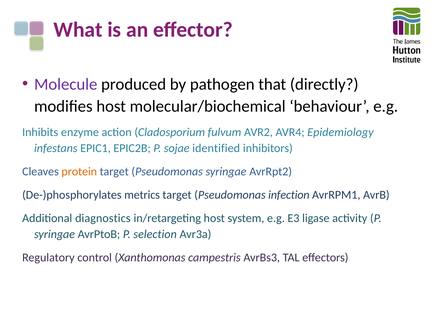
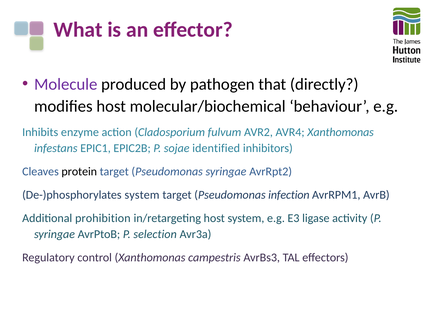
AVR4 Epidemiology: Epidemiology -> Xanthomonas
protein colour: orange -> black
De-)phosphorylates metrics: metrics -> system
diagnostics: diagnostics -> prohibition
